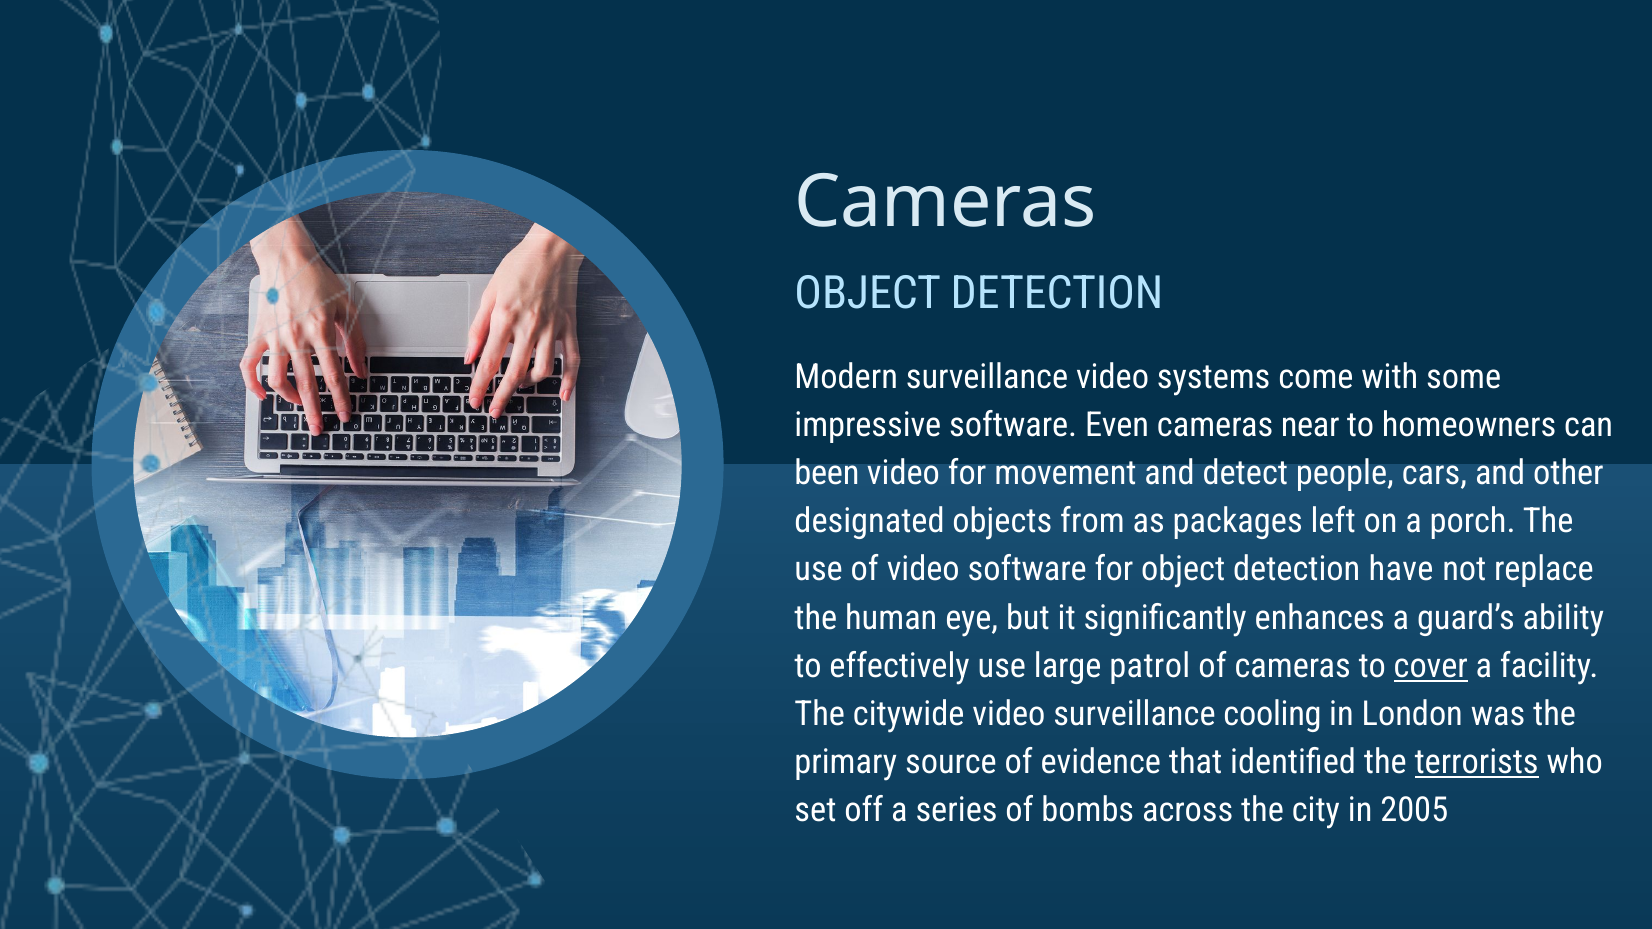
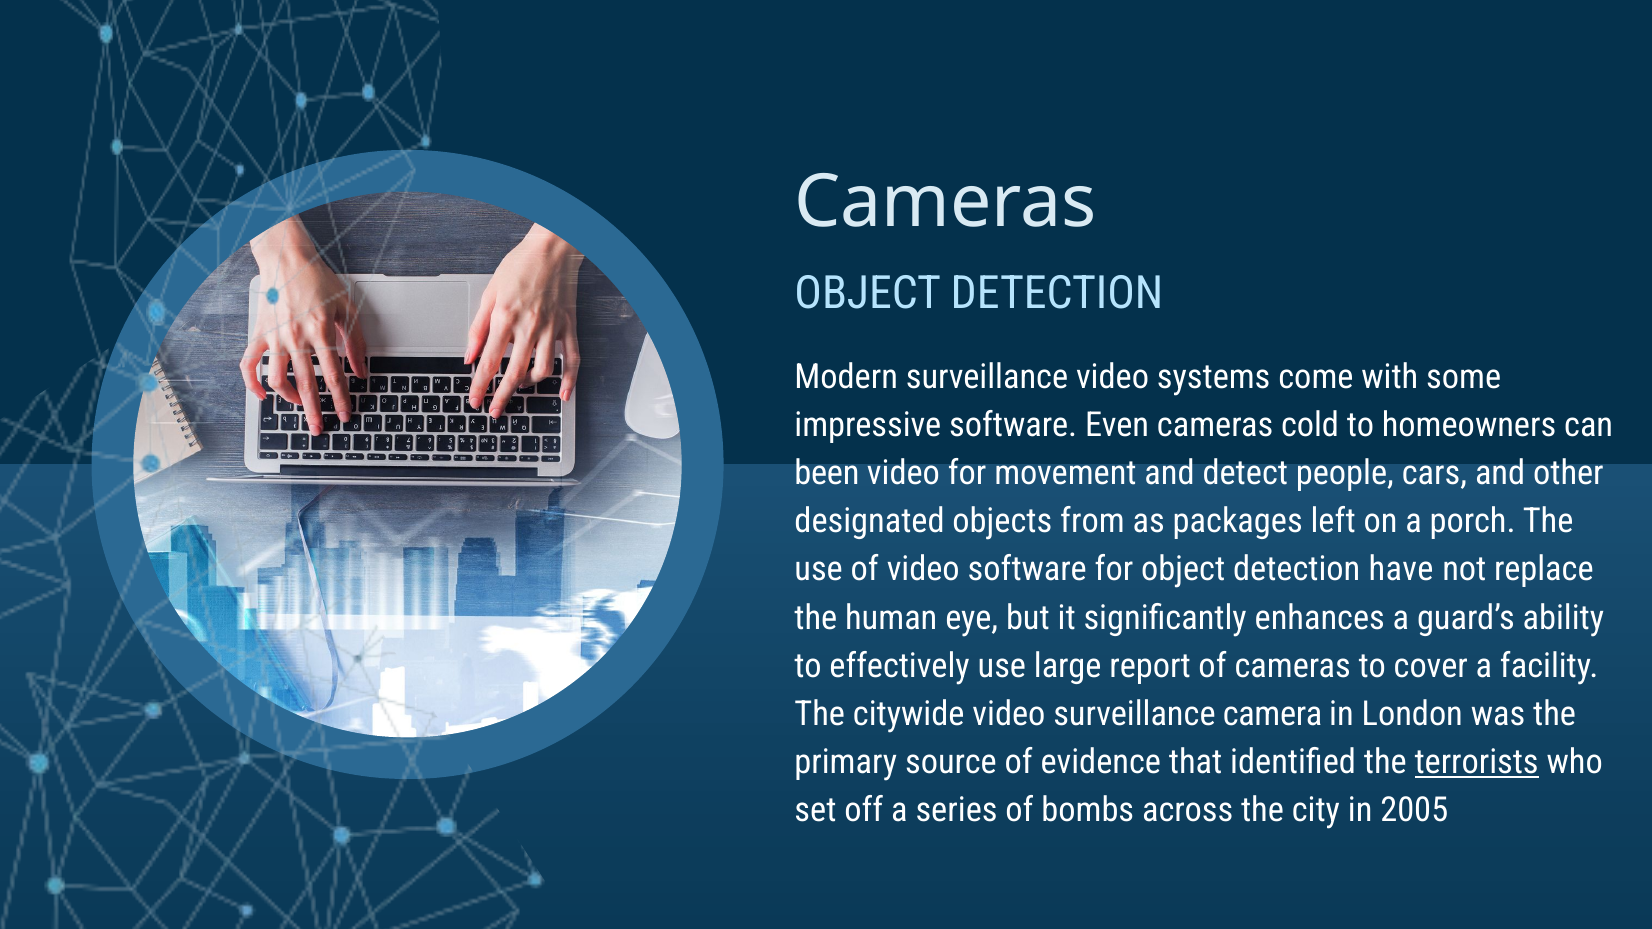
near: near -> cold
patrol: patrol -> report
cover underline: present -> none
cooling: cooling -> camera
